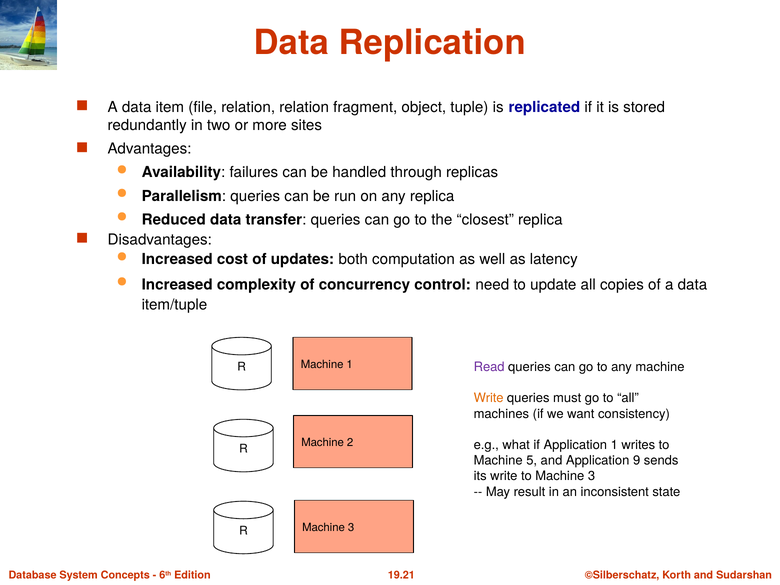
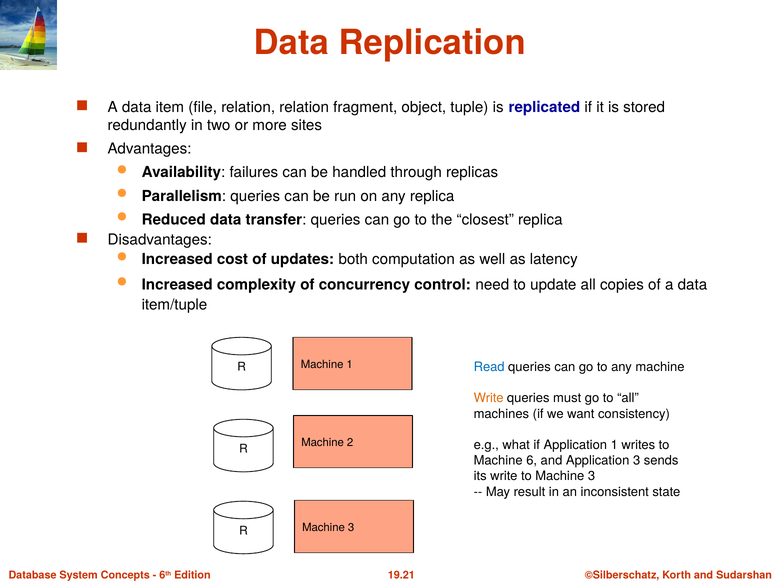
Read colour: purple -> blue
5: 5 -> 6
Application 9: 9 -> 3
